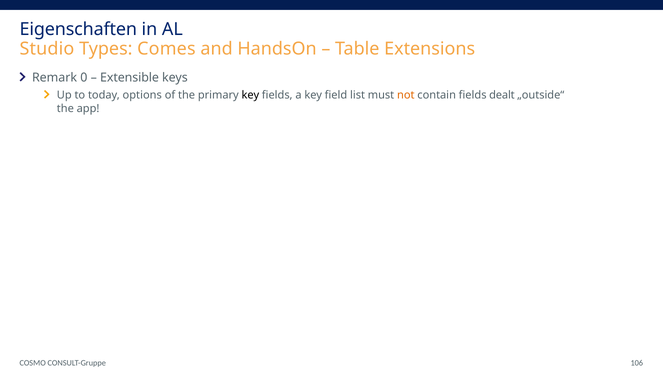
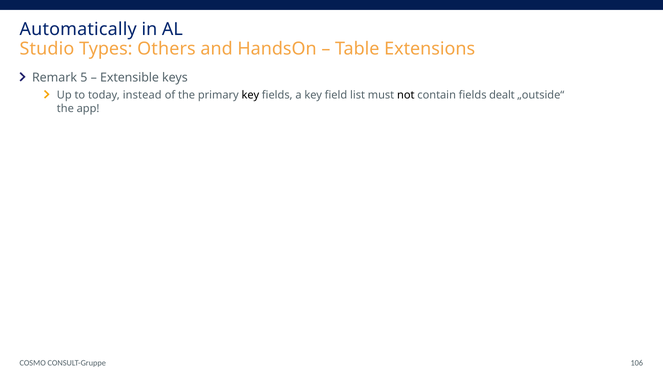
Eigenschaften: Eigenschaften -> Automatically
Comes: Comes -> Others
0: 0 -> 5
options: options -> instead
not colour: orange -> black
